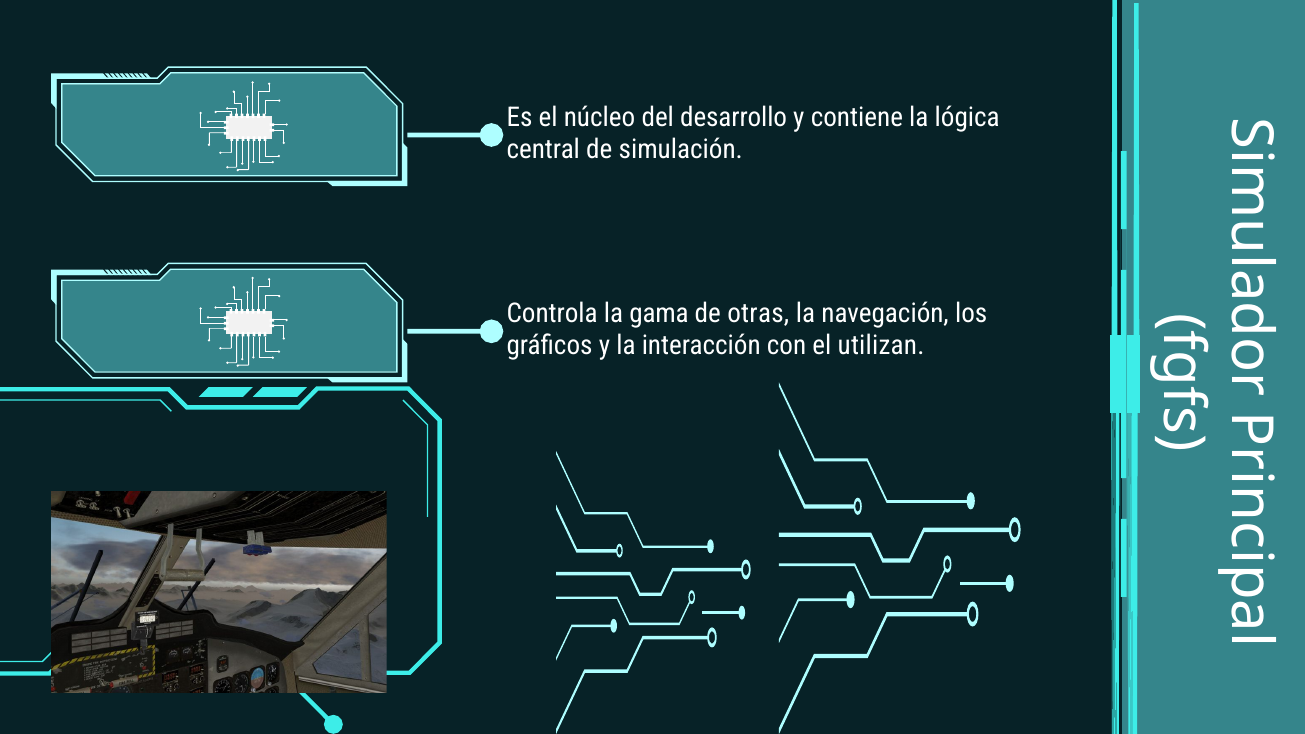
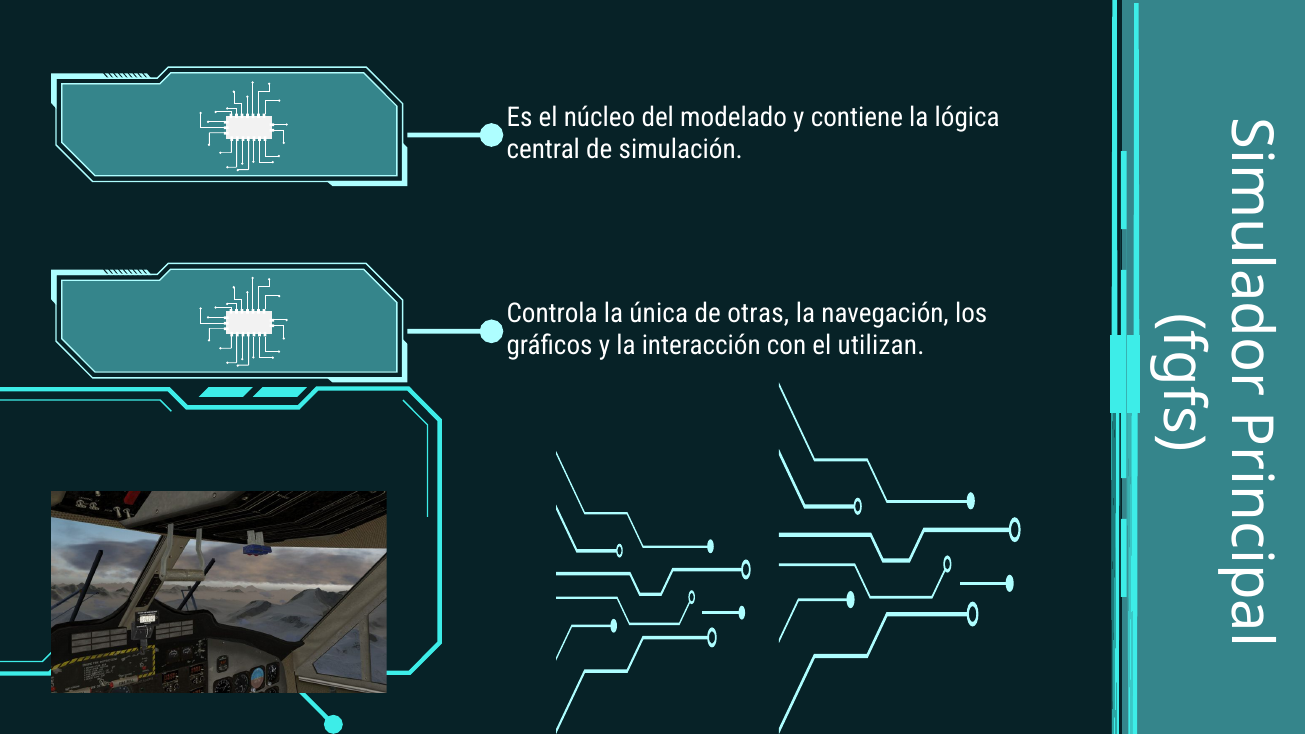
desarrollo: desarrollo -> modelado
gama: gama -> única
